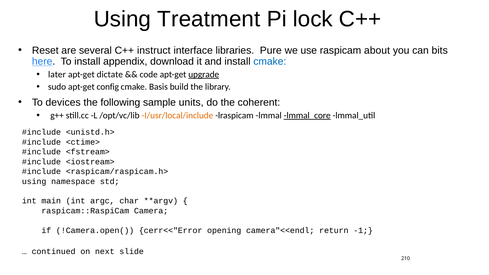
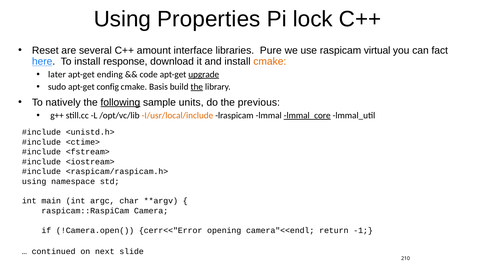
Treatment: Treatment -> Properties
instruct: instruct -> amount
about: about -> virtual
bits: bits -> fact
appendix: appendix -> response
cmake at (270, 61) colour: blue -> orange
dictate: dictate -> ending
the at (197, 87) underline: none -> present
devices: devices -> natively
following underline: none -> present
coherent: coherent -> previous
